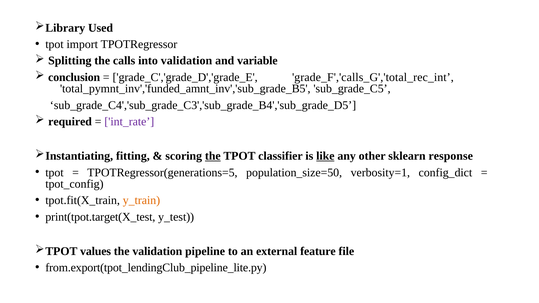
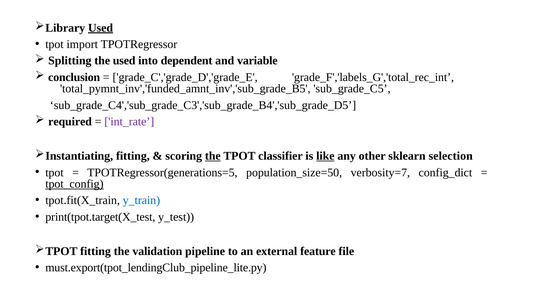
Used at (101, 28) underline: none -> present
the calls: calls -> used
into validation: validation -> dependent
grade_F','calls_G','total_rec_int: grade_F','calls_G','total_rec_int -> grade_F','labels_G','total_rec_int
response: response -> selection
verbosity=1: verbosity=1 -> verbosity=7
tpot_config underline: none -> present
y_train colour: orange -> blue
values at (96, 251): values -> fitting
from.export(tpot_lendingClub_pipeline_lite.py: from.export(tpot_lendingClub_pipeline_lite.py -> must.export(tpot_lendingClub_pipeline_lite.py
